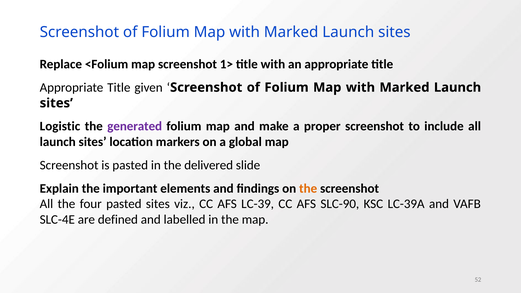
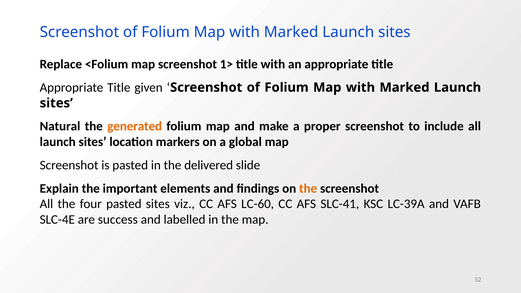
Logistic: Logistic -> Natural
generated colour: purple -> orange
LC-39: LC-39 -> LC-60
SLC-90: SLC-90 -> SLC-41
defined: defined -> success
